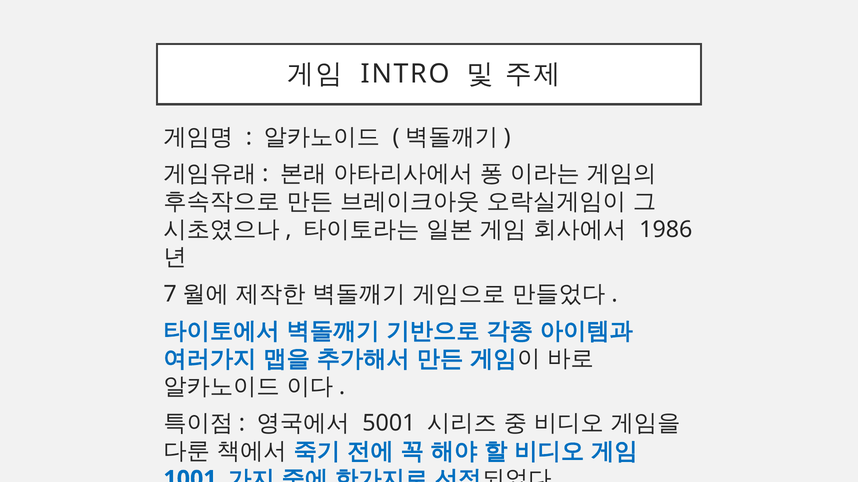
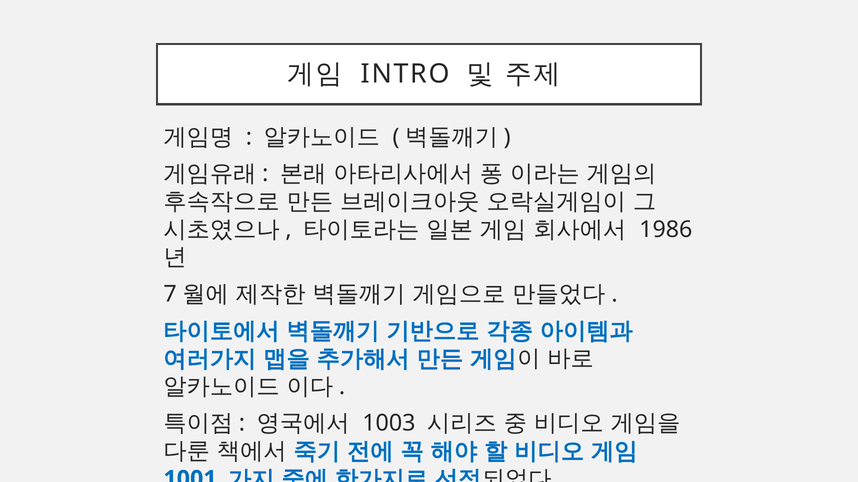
5001: 5001 -> 1003
